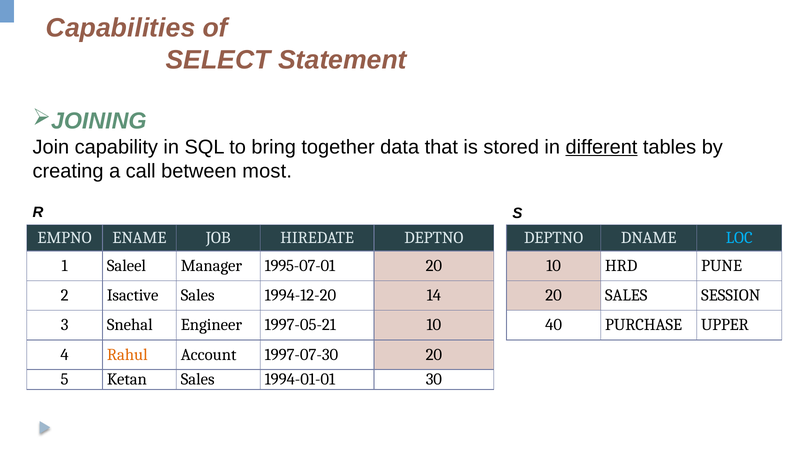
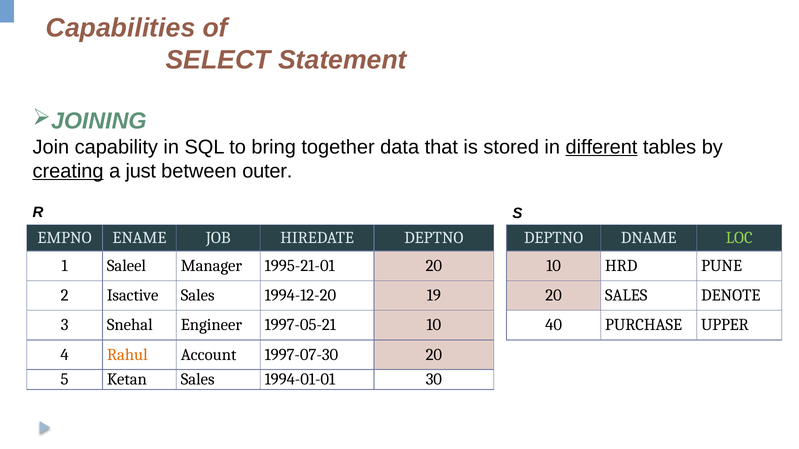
creating underline: none -> present
call: call -> just
most: most -> outer
LOC colour: light blue -> light green
1995-07-01: 1995-07-01 -> 1995-21-01
14: 14 -> 19
SESSION: SESSION -> DENOTE
